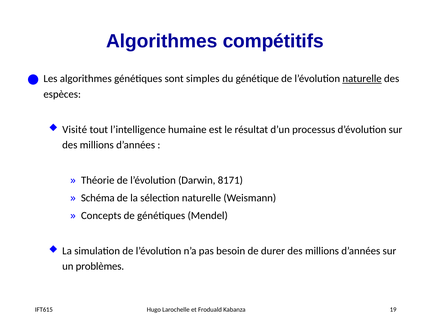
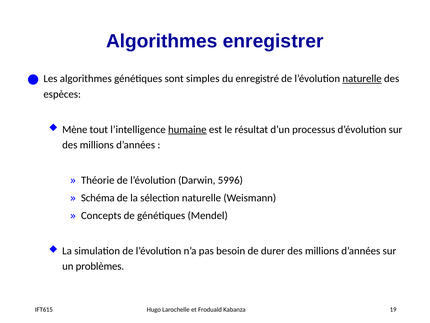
compétitifs: compétitifs -> enregistrer
génétique: génétique -> enregistré
Visité: Visité -> Mène
humaine underline: none -> present
8171: 8171 -> 5996
